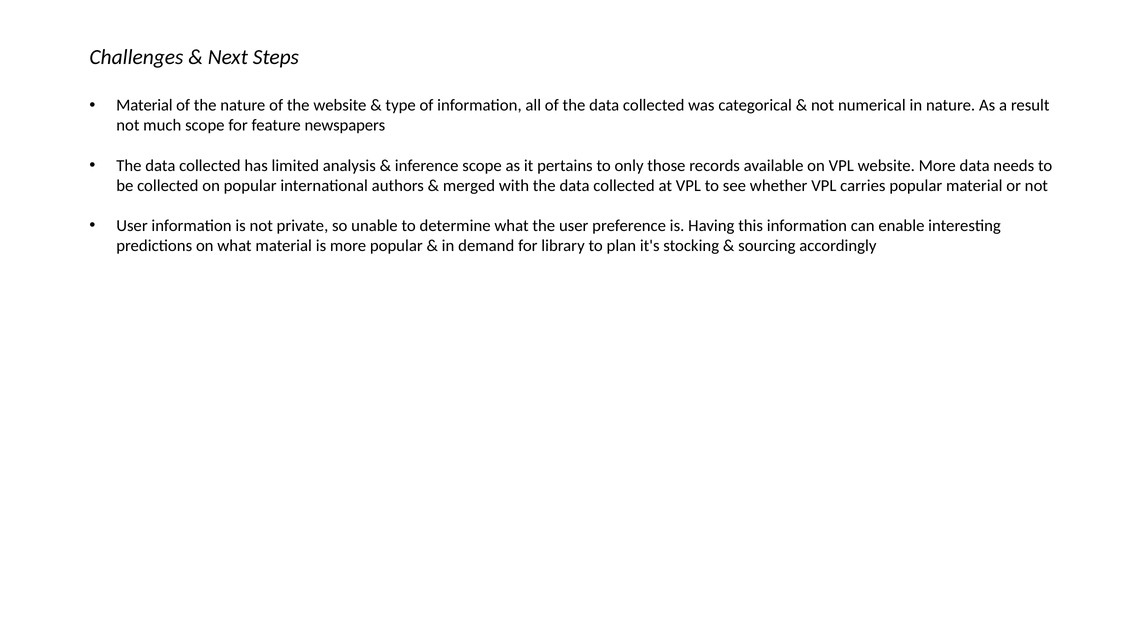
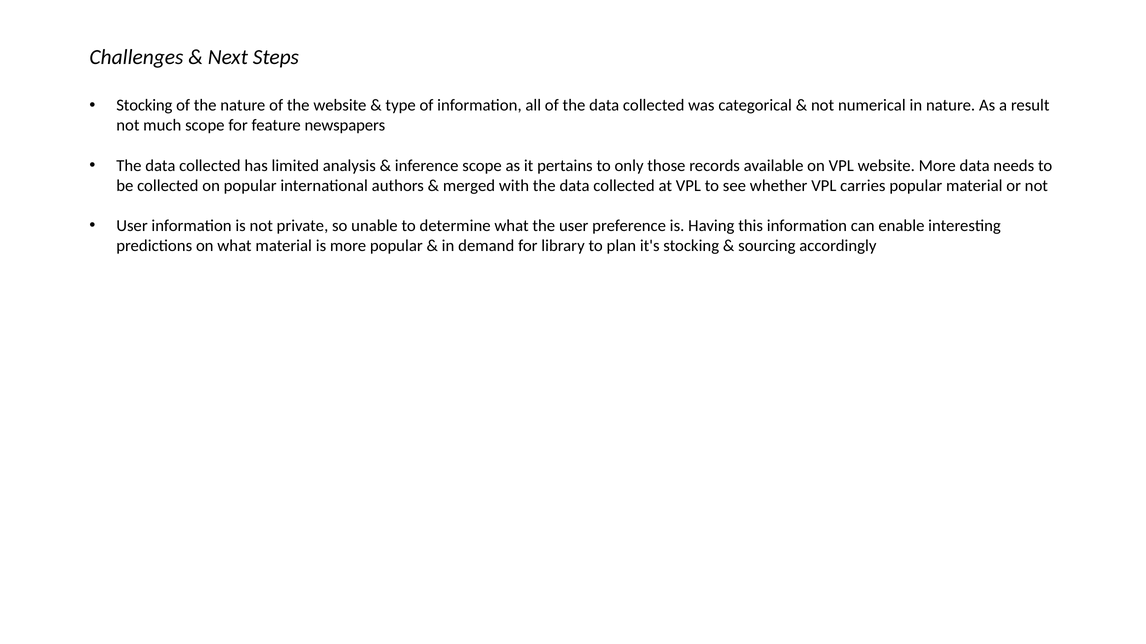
Material at (144, 106): Material -> Stocking
